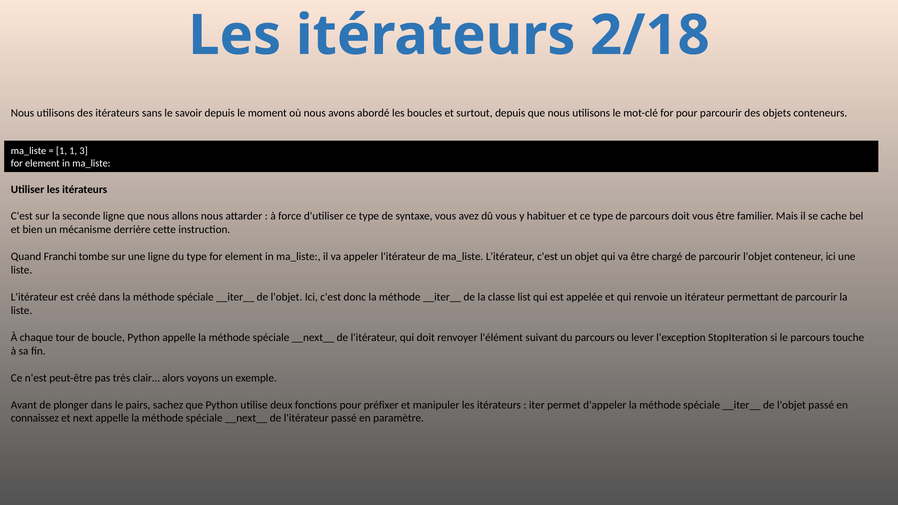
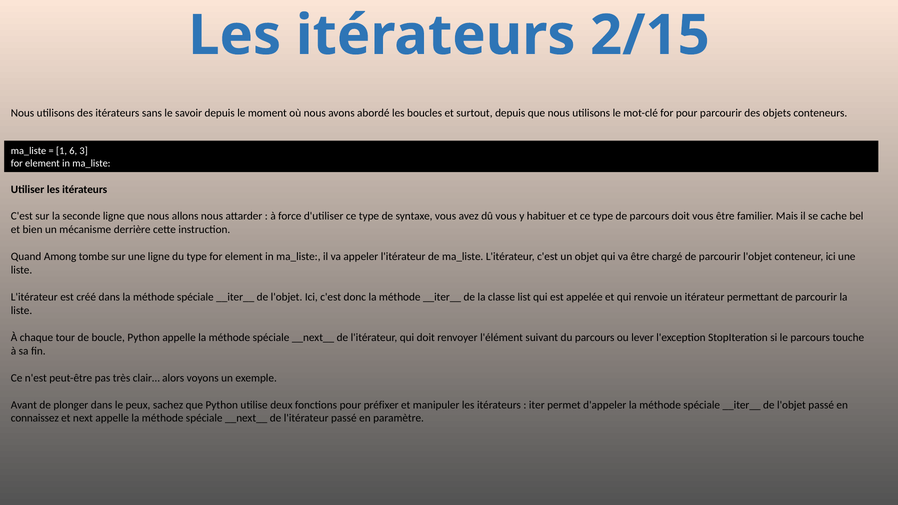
2/18: 2/18 -> 2/15
1 1: 1 -> 6
Franchi: Franchi -> Among
pairs: pairs -> peux
